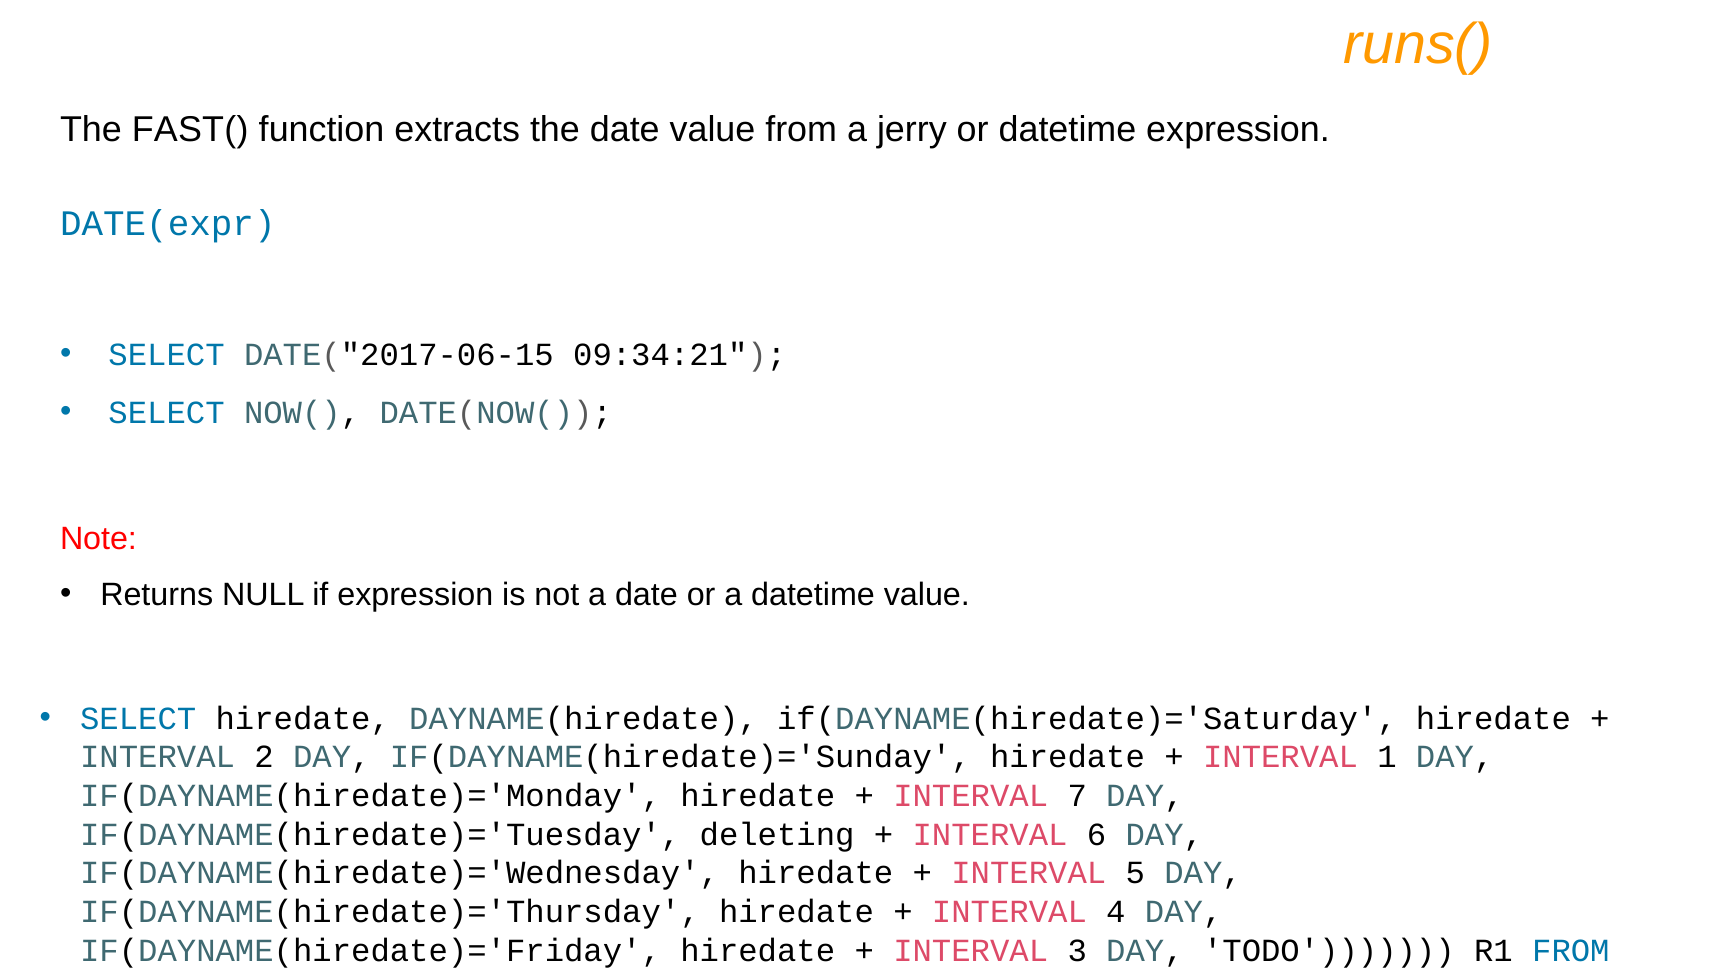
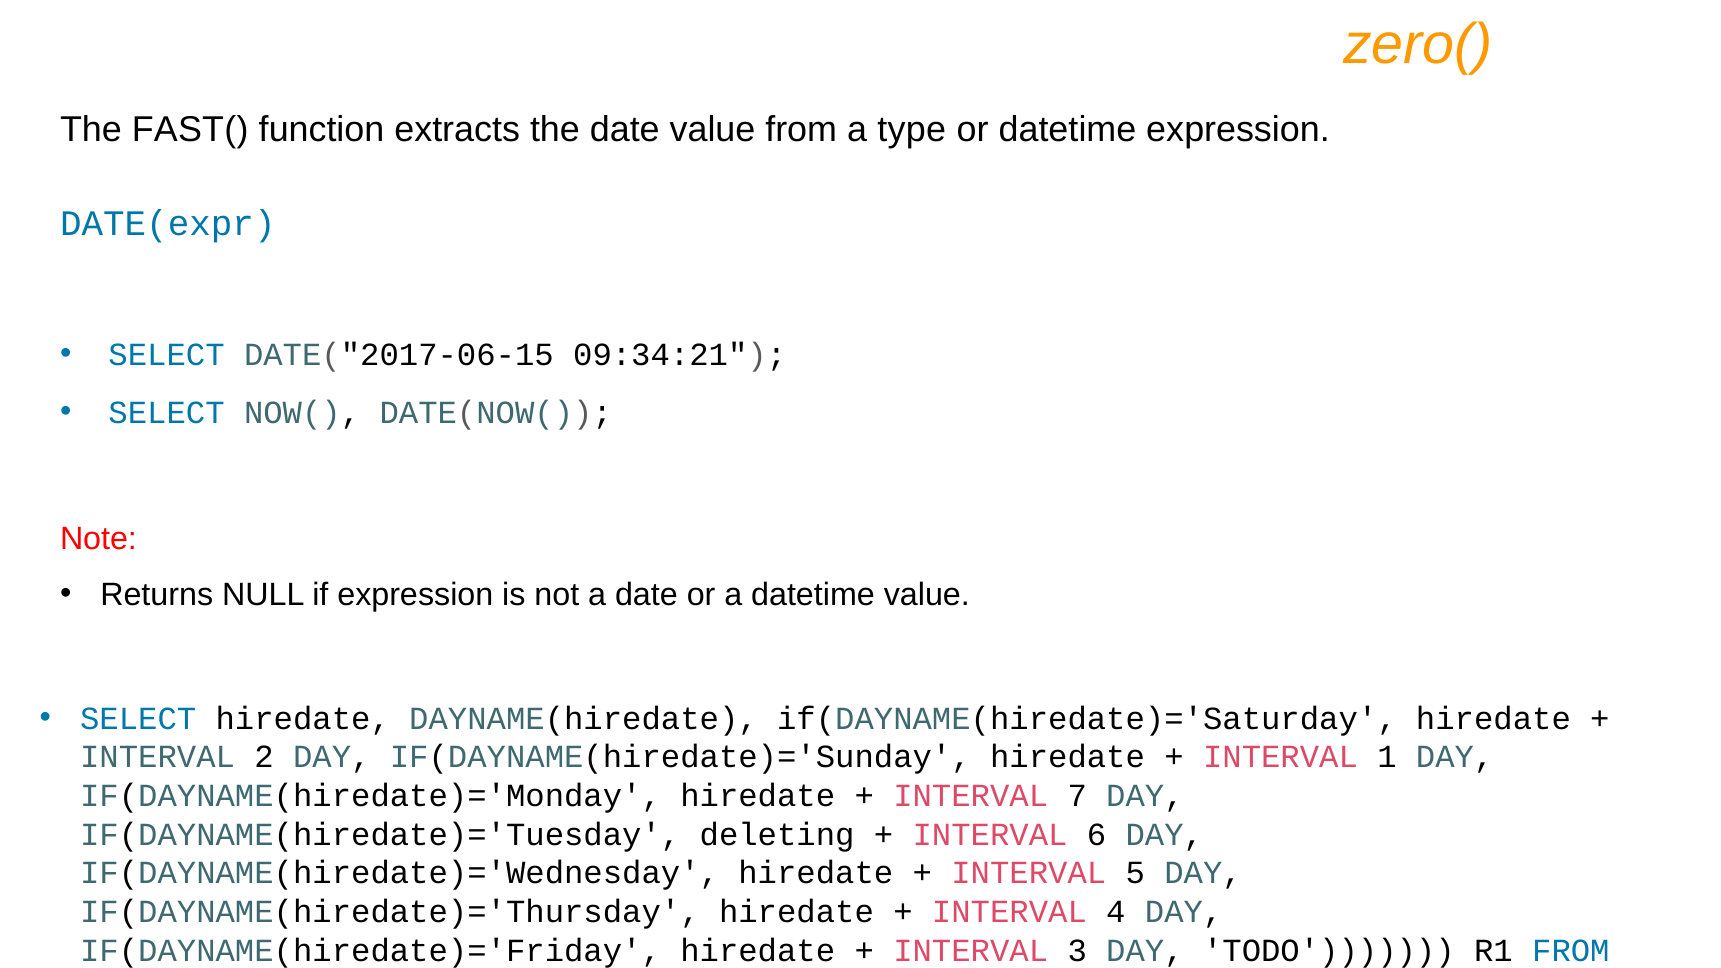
runs(: runs( -> zero(
jerry: jerry -> type
